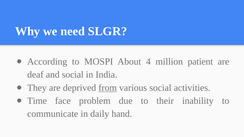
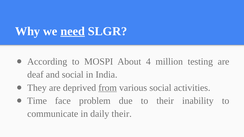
need underline: none -> present
patient: patient -> testing
daily hand: hand -> their
